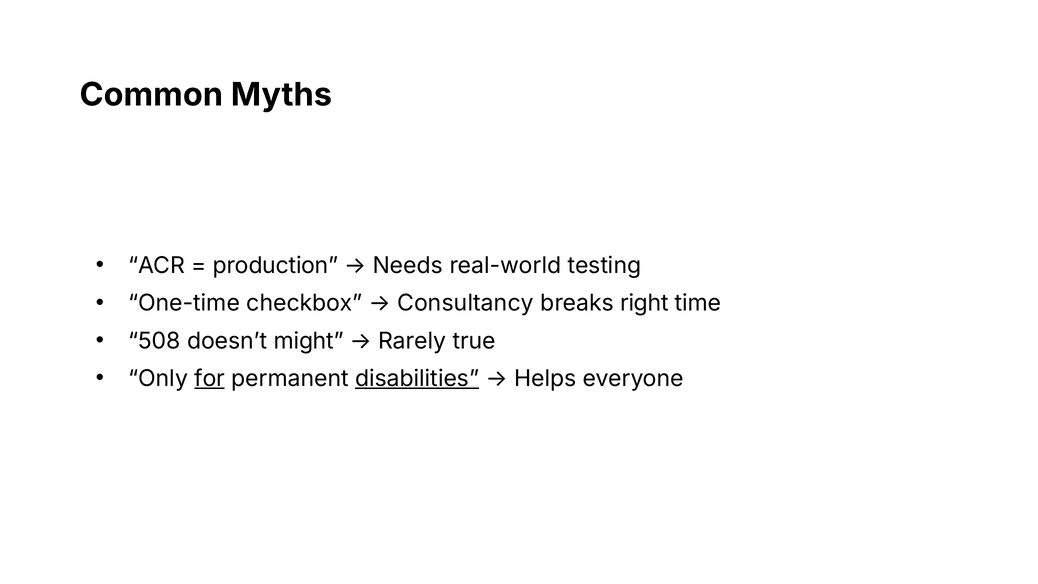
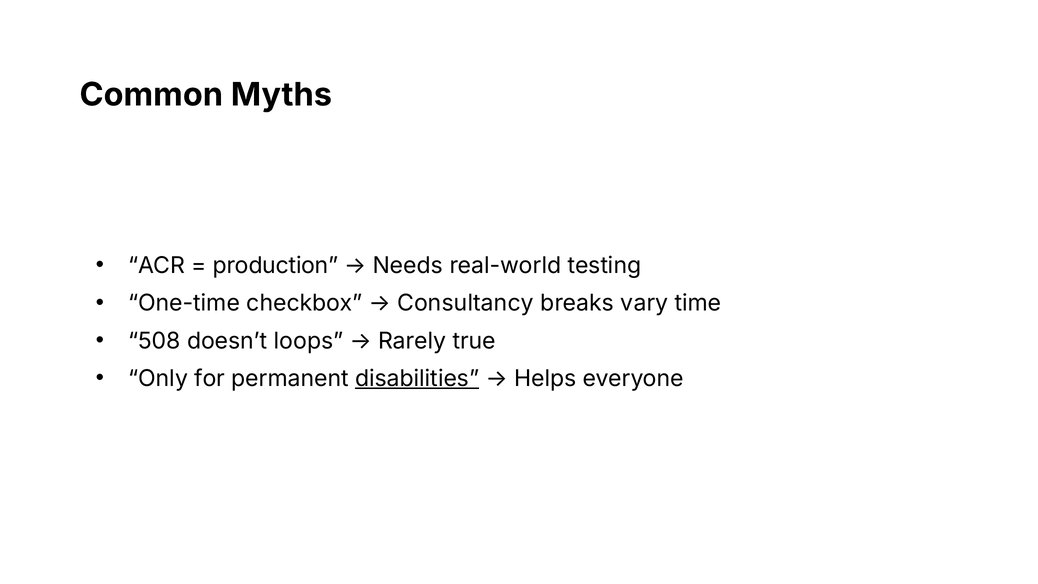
right: right -> vary
might: might -> loops
for underline: present -> none
